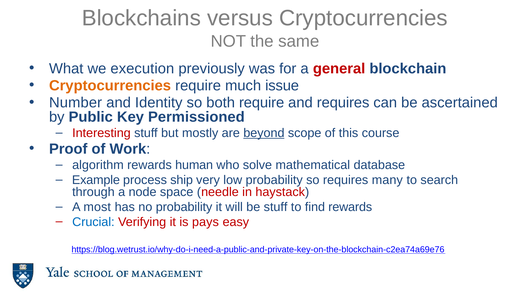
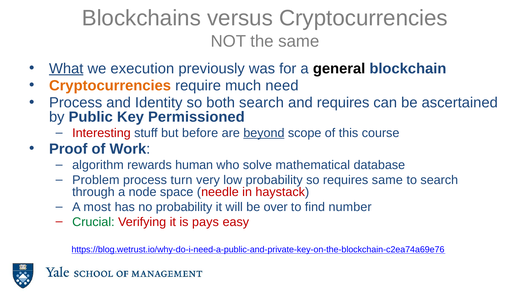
What underline: none -> present
general colour: red -> black
issue: issue -> need
Number at (76, 103): Number -> Process
both require: require -> search
mostly: mostly -> before
Example: Example -> Problem
ship: ship -> turn
requires many: many -> same
be stuff: stuff -> over
find rewards: rewards -> number
Crucial colour: blue -> green
